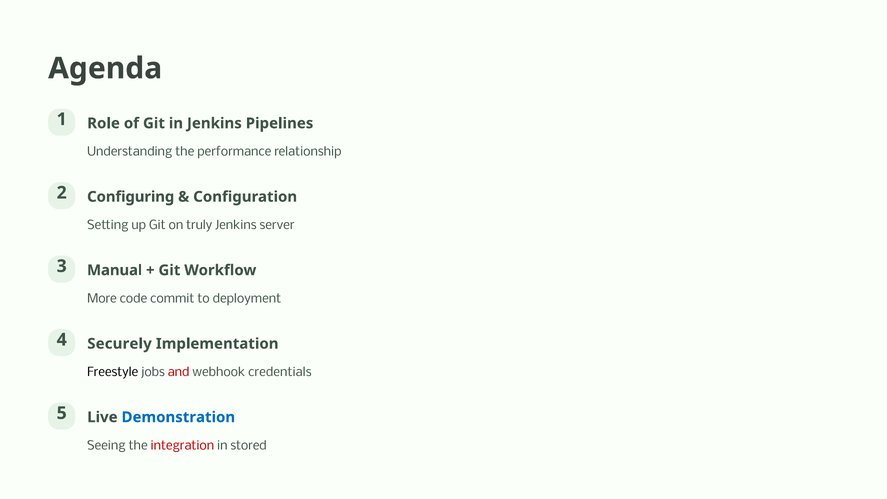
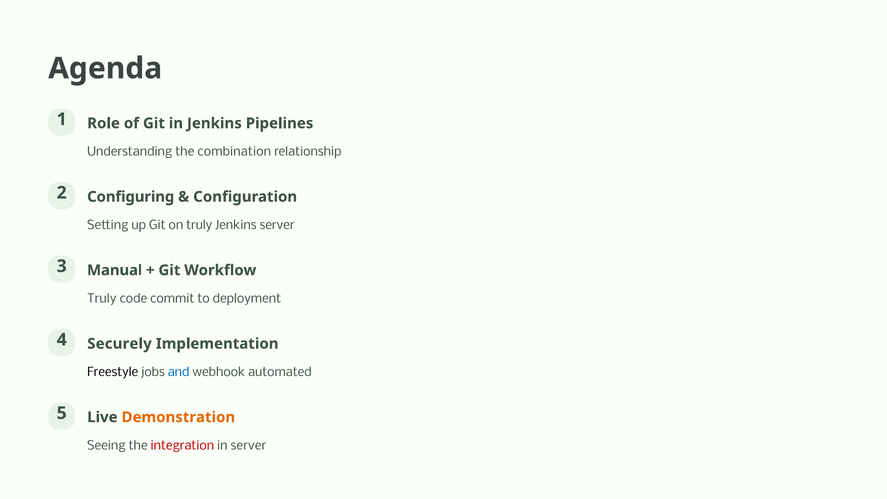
performance: performance -> combination
More at (102, 299): More -> Truly
and colour: red -> blue
credentials: credentials -> automated
Demonstration colour: blue -> orange
in stored: stored -> server
